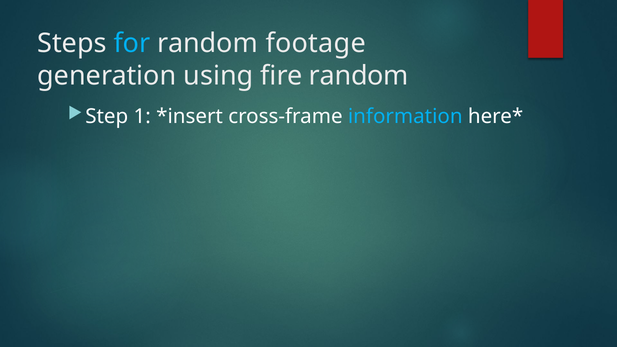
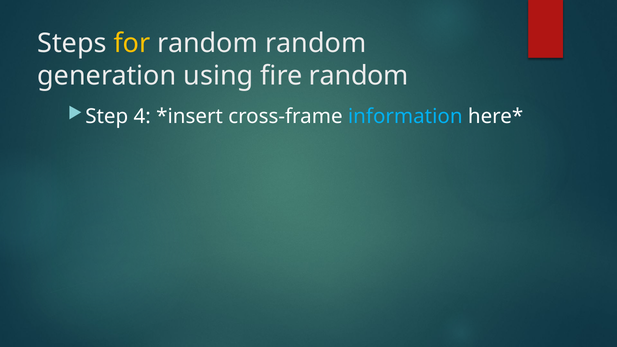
for colour: light blue -> yellow
random footage: footage -> random
1: 1 -> 4
